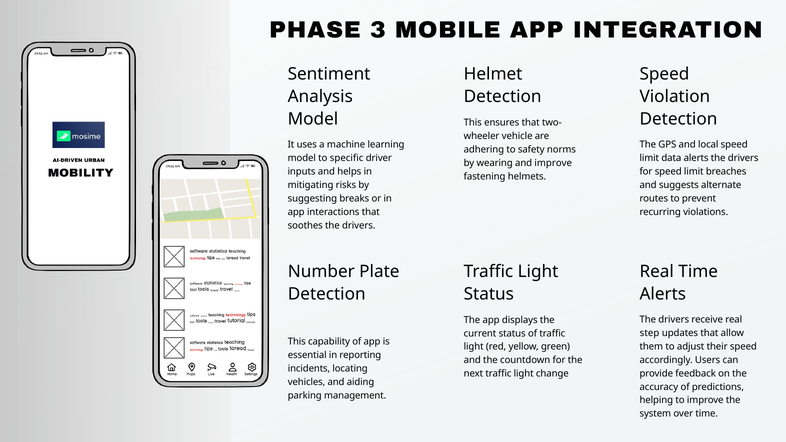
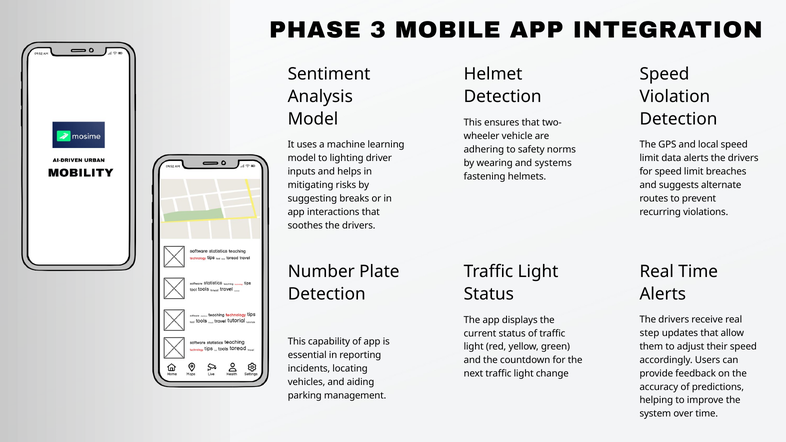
specific: specific -> lighting
and improve: improve -> systems
